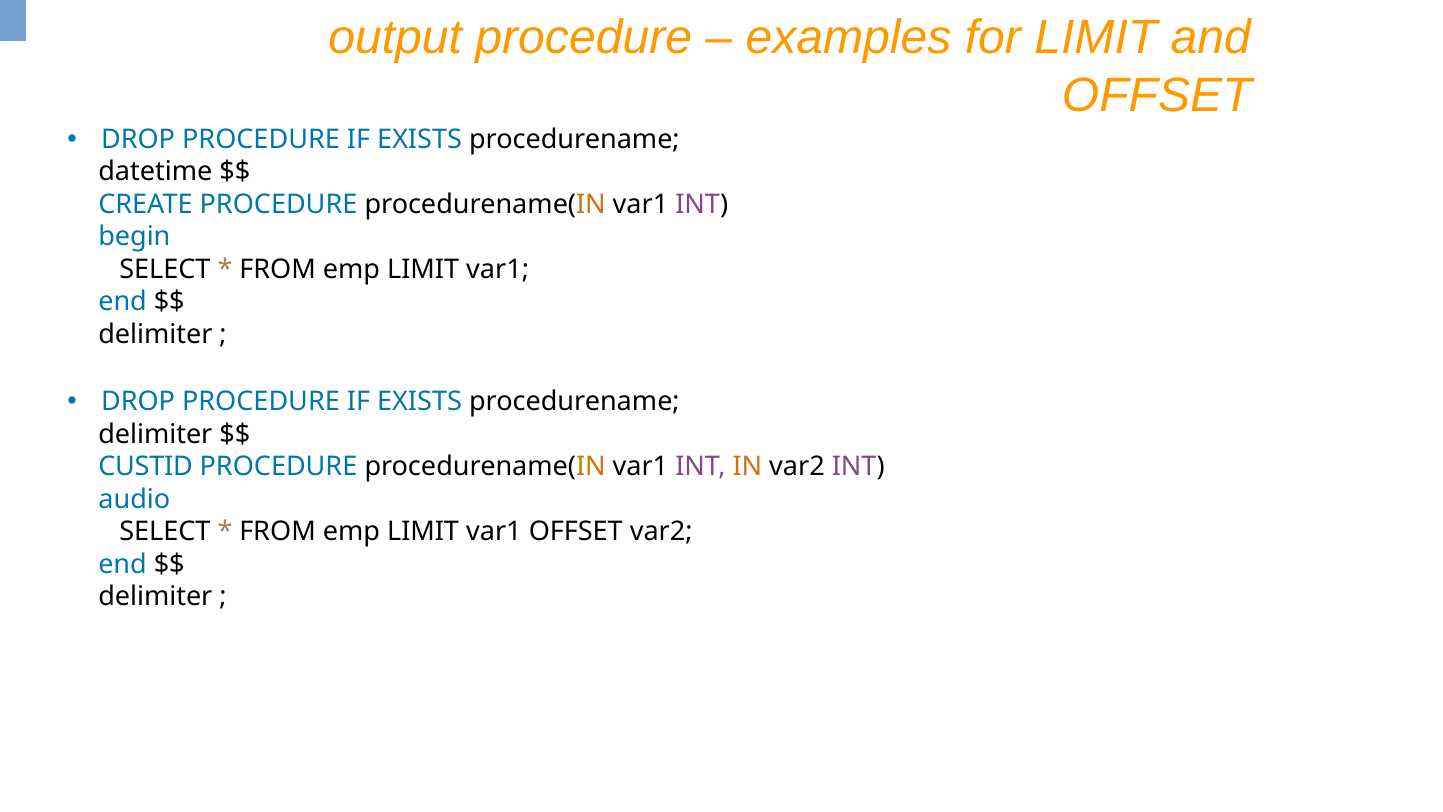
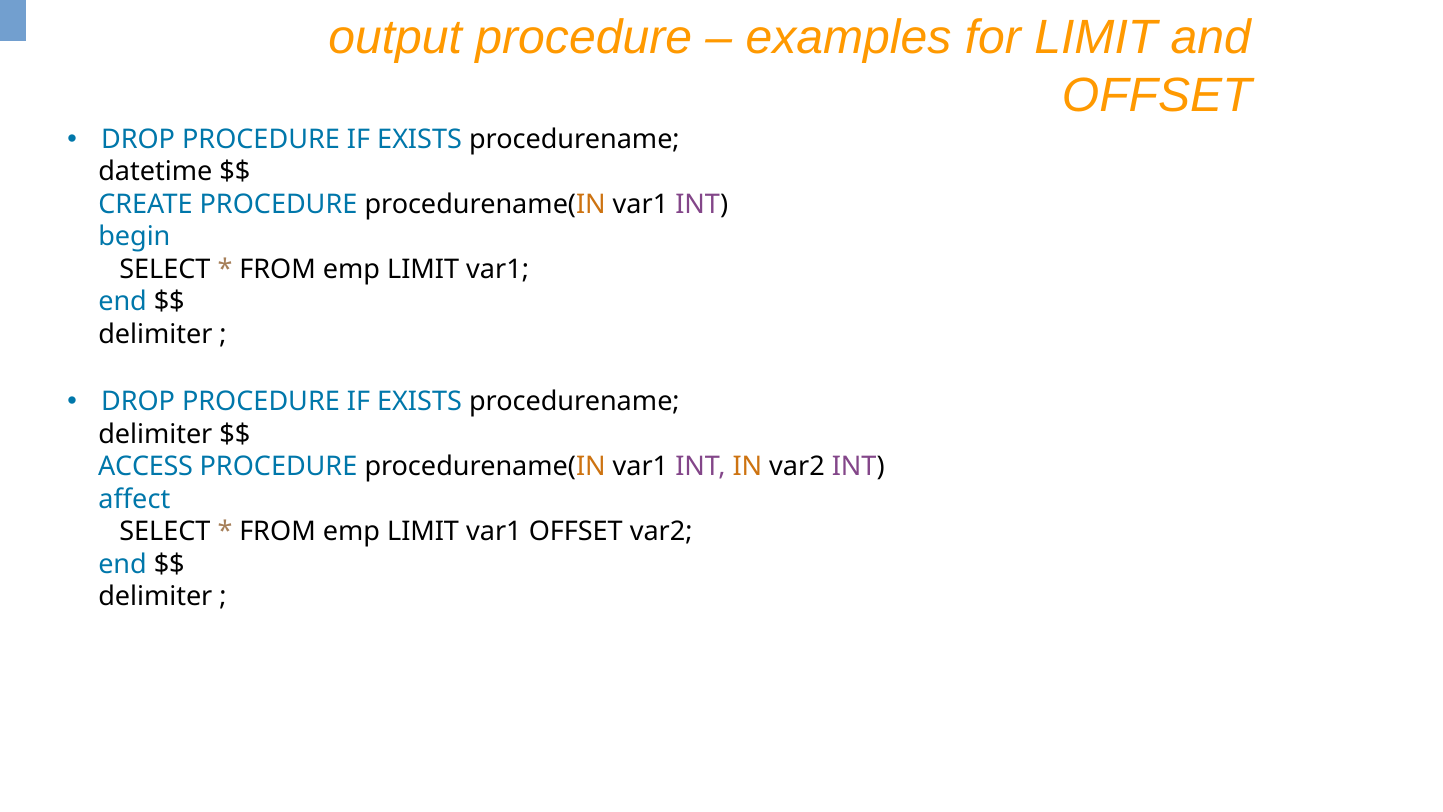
CUSTID: CUSTID -> ACCESS
audio: audio -> affect
